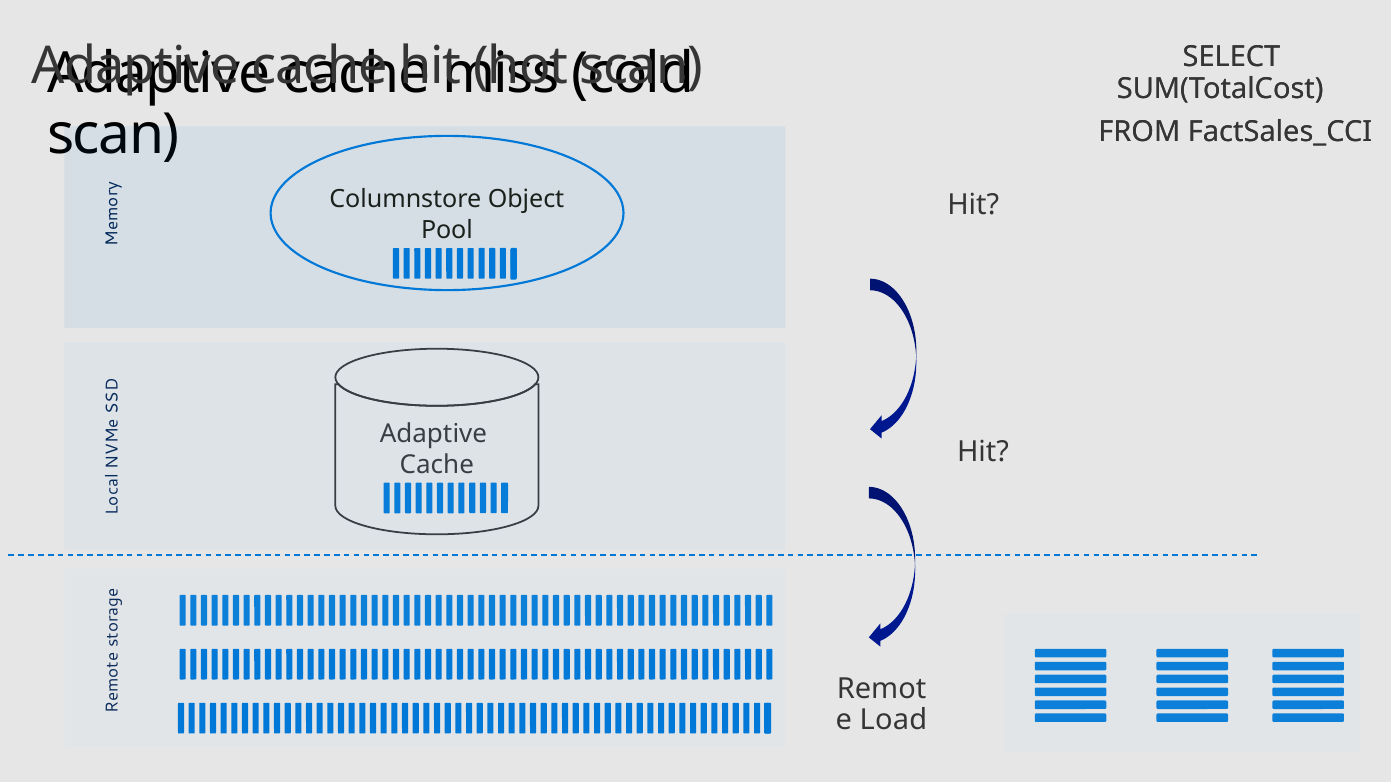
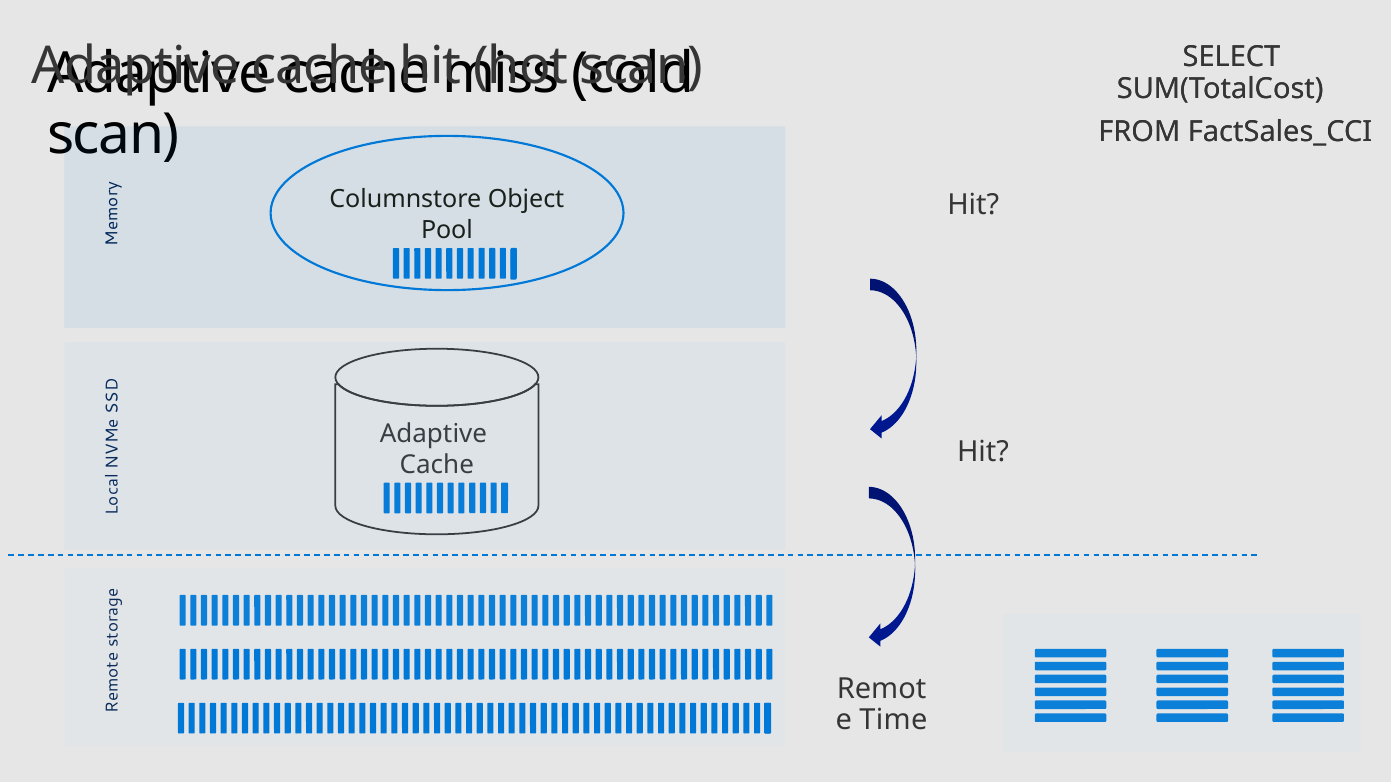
Load: Load -> Time
